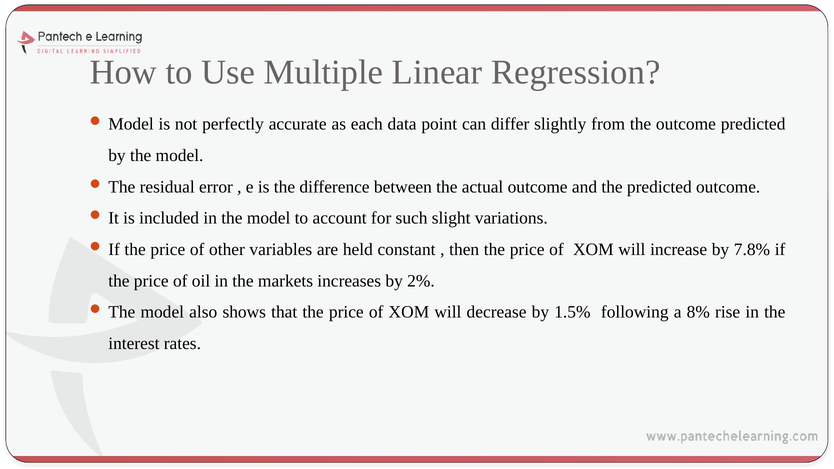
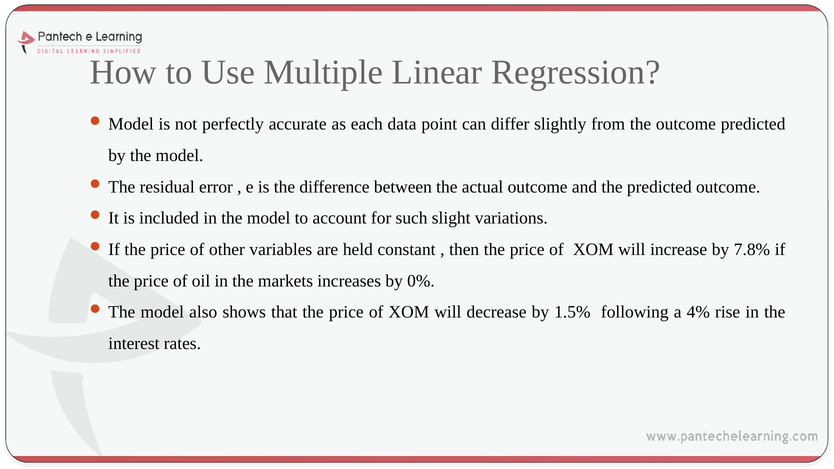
2%: 2% -> 0%
8%: 8% -> 4%
